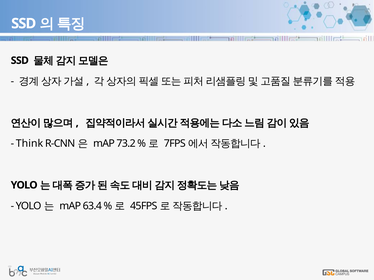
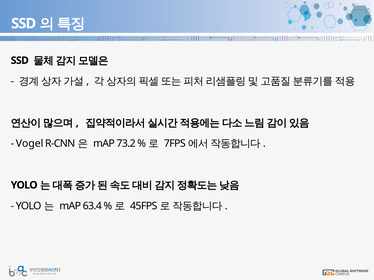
Think: Think -> Vogel
